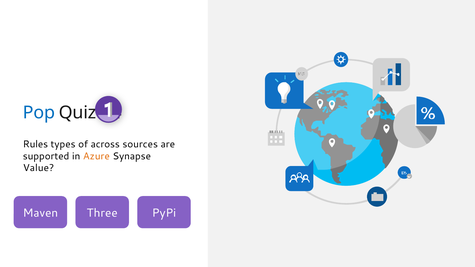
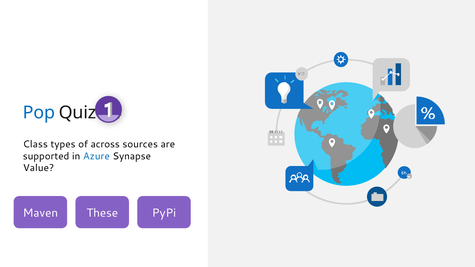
Rules: Rules -> Class
Azure colour: orange -> blue
Three: Three -> These
